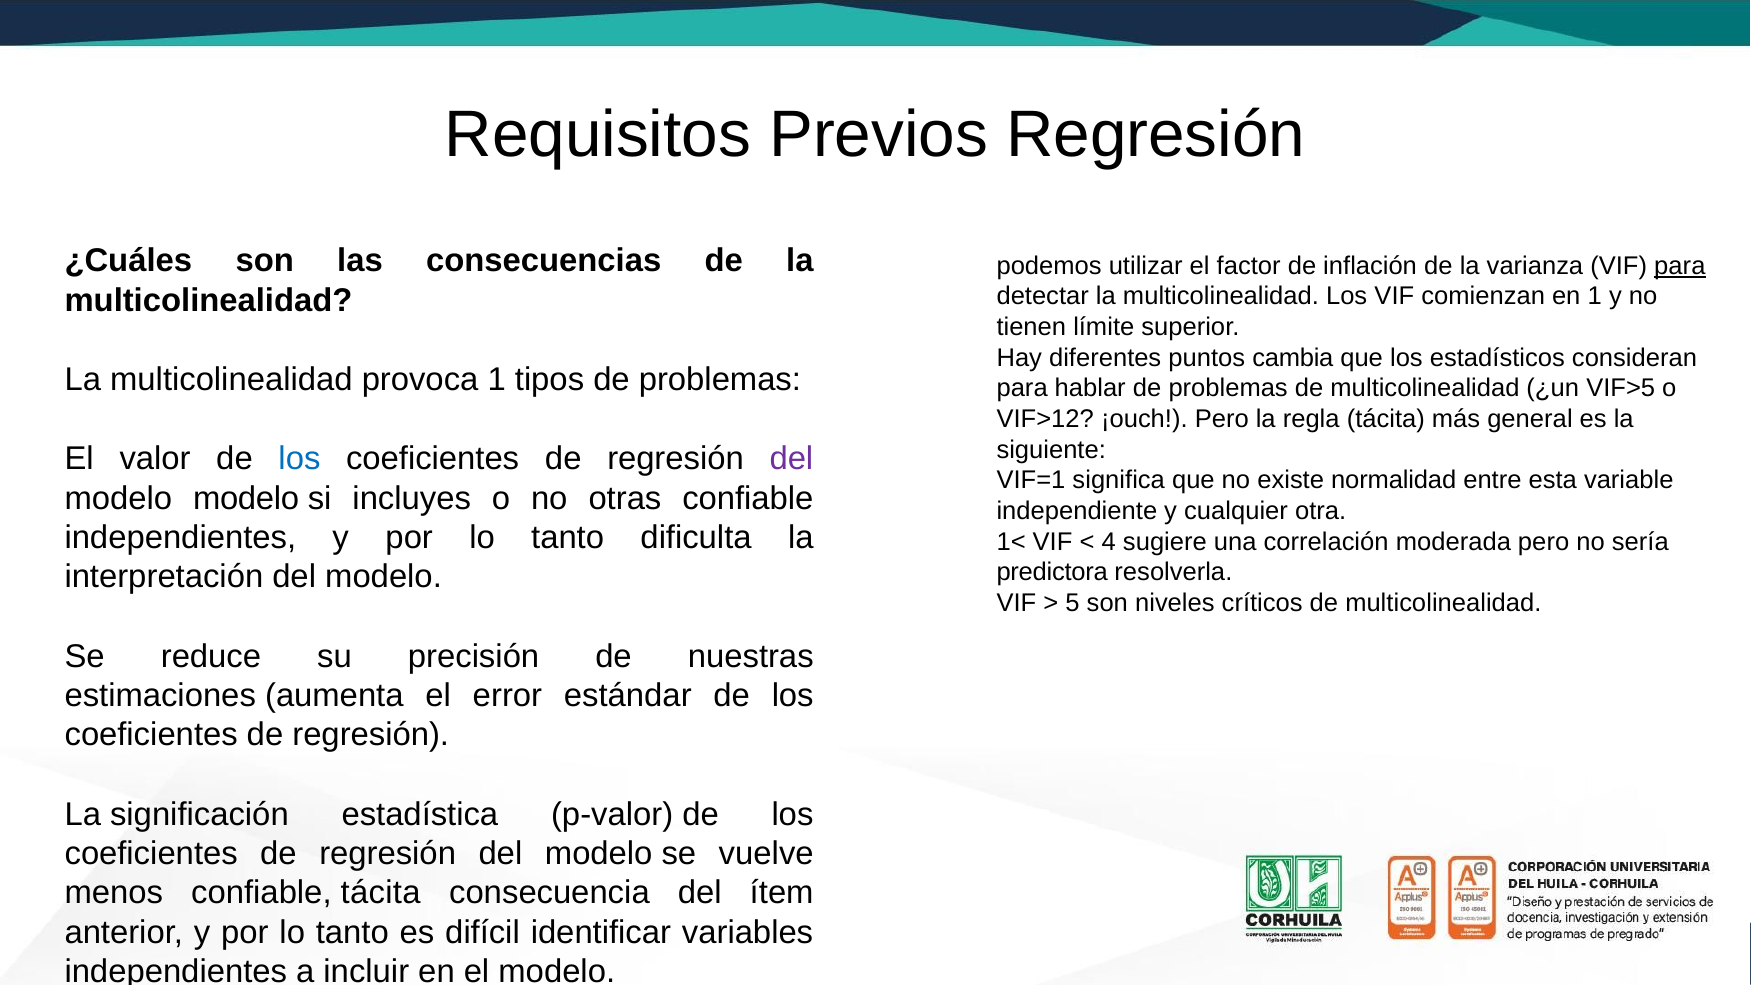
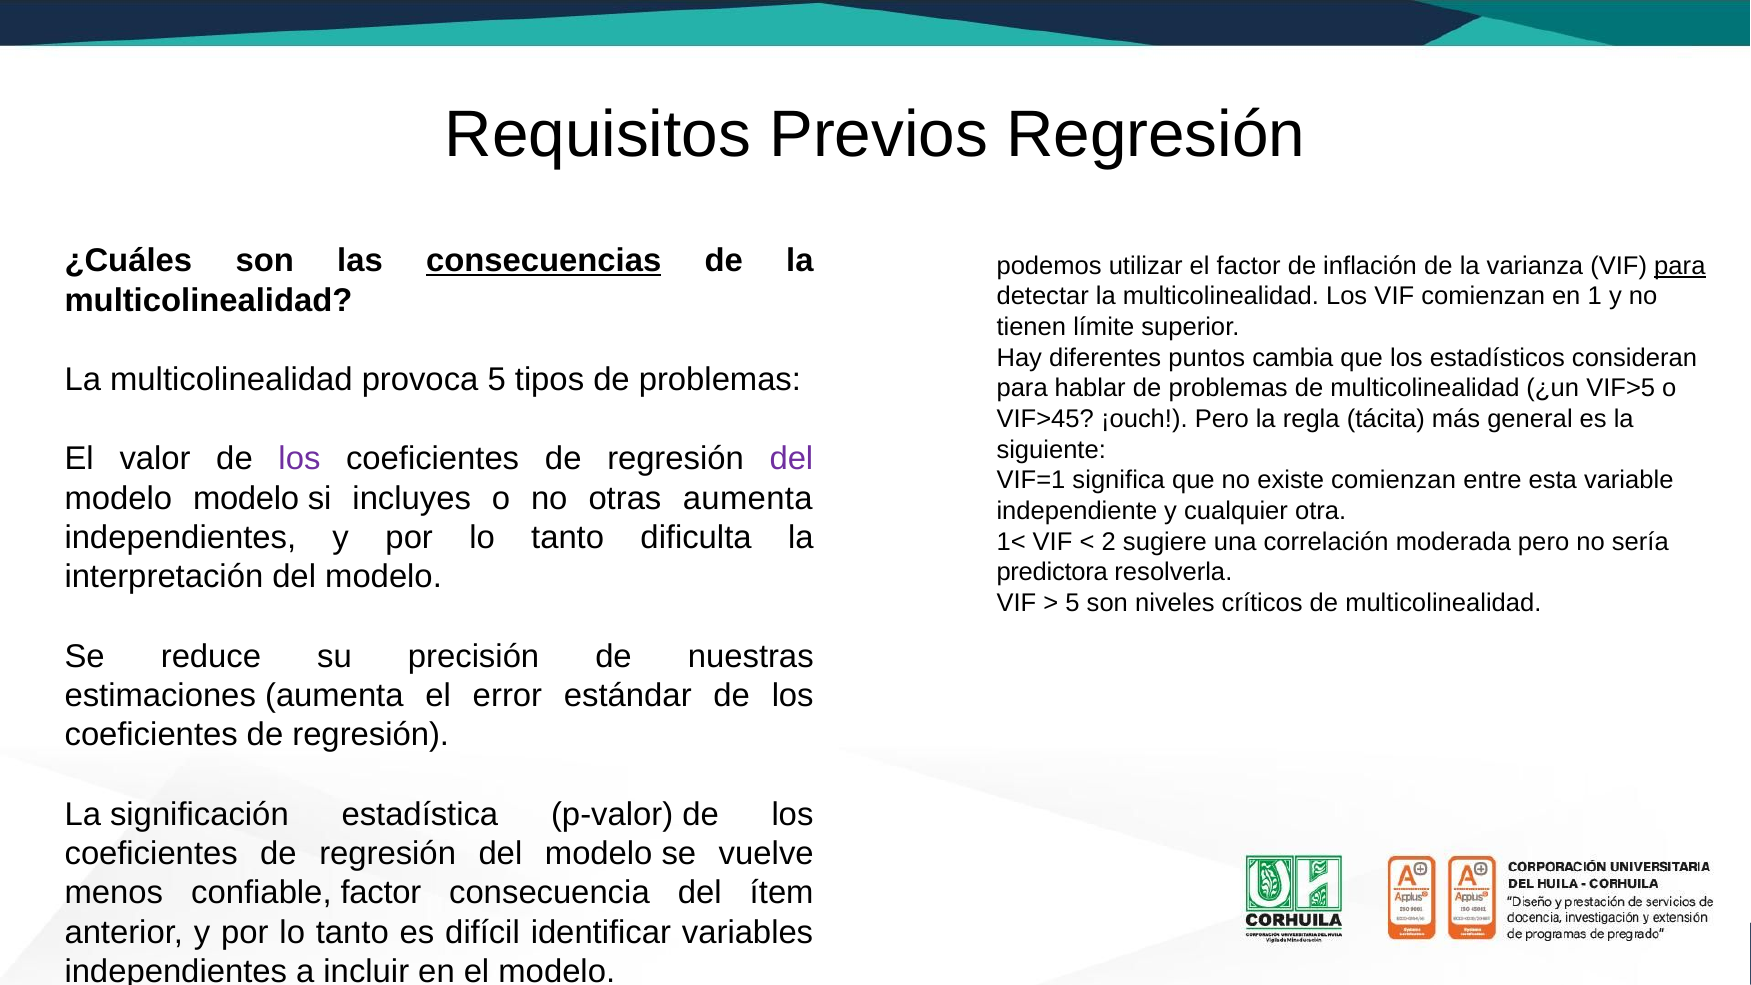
consecuencias underline: none -> present
provoca 1: 1 -> 5
VIF>12: VIF>12 -> VIF>45
los at (299, 459) colour: blue -> purple
existe normalidad: normalidad -> comienzan
otras confiable: confiable -> aumenta
4: 4 -> 2
confiable tácita: tácita -> factor
